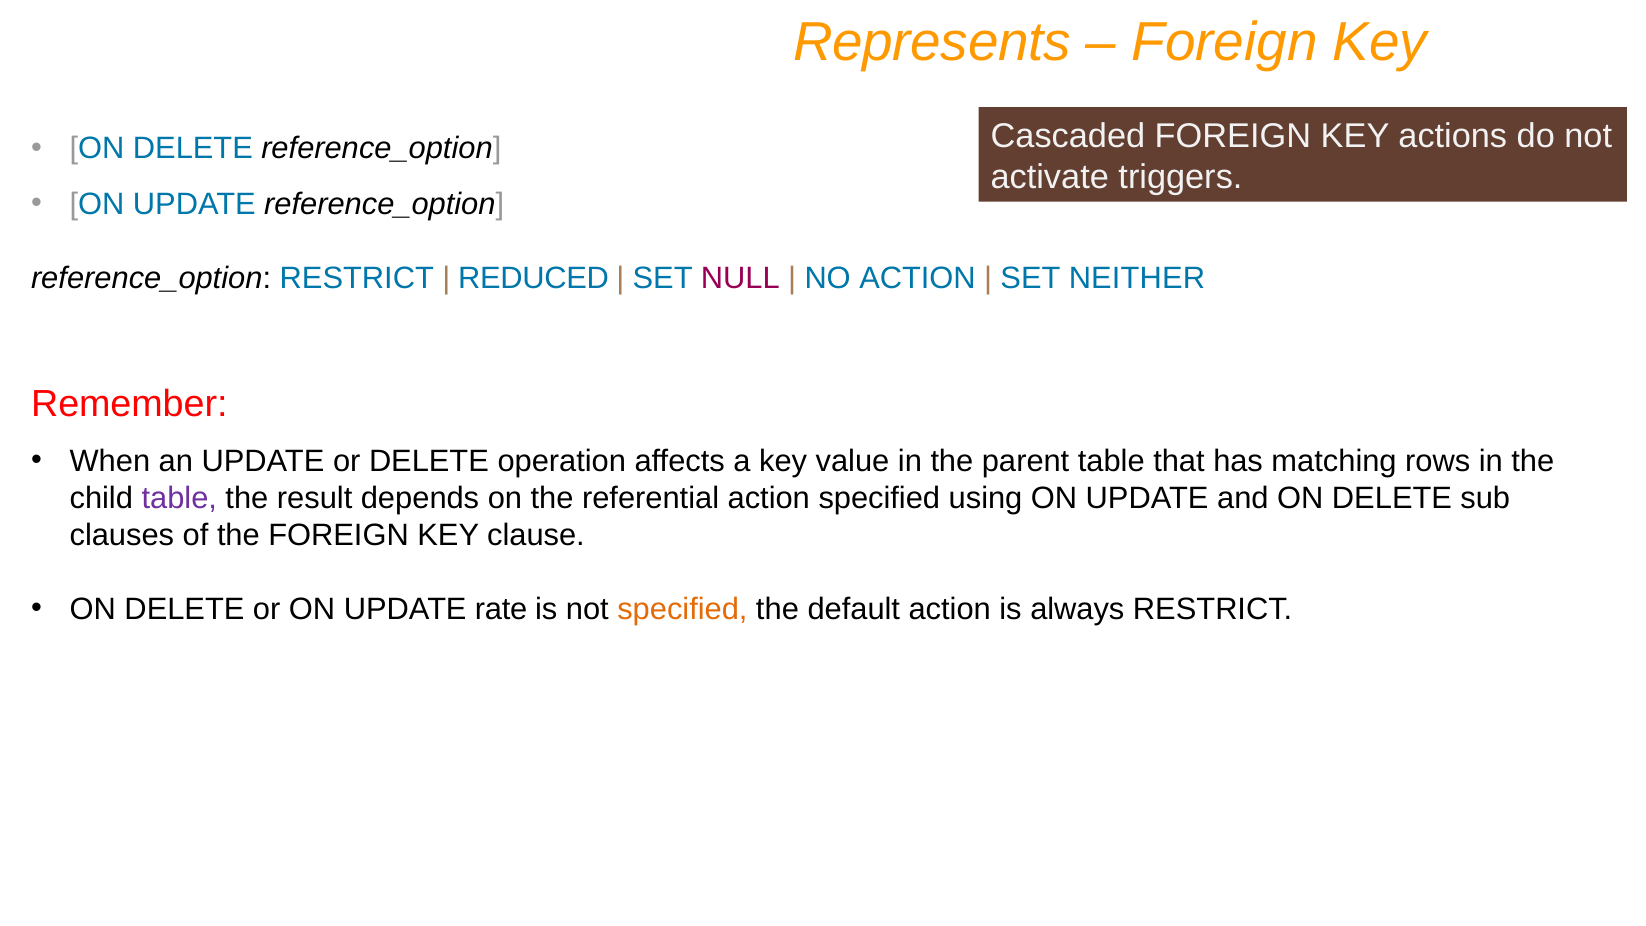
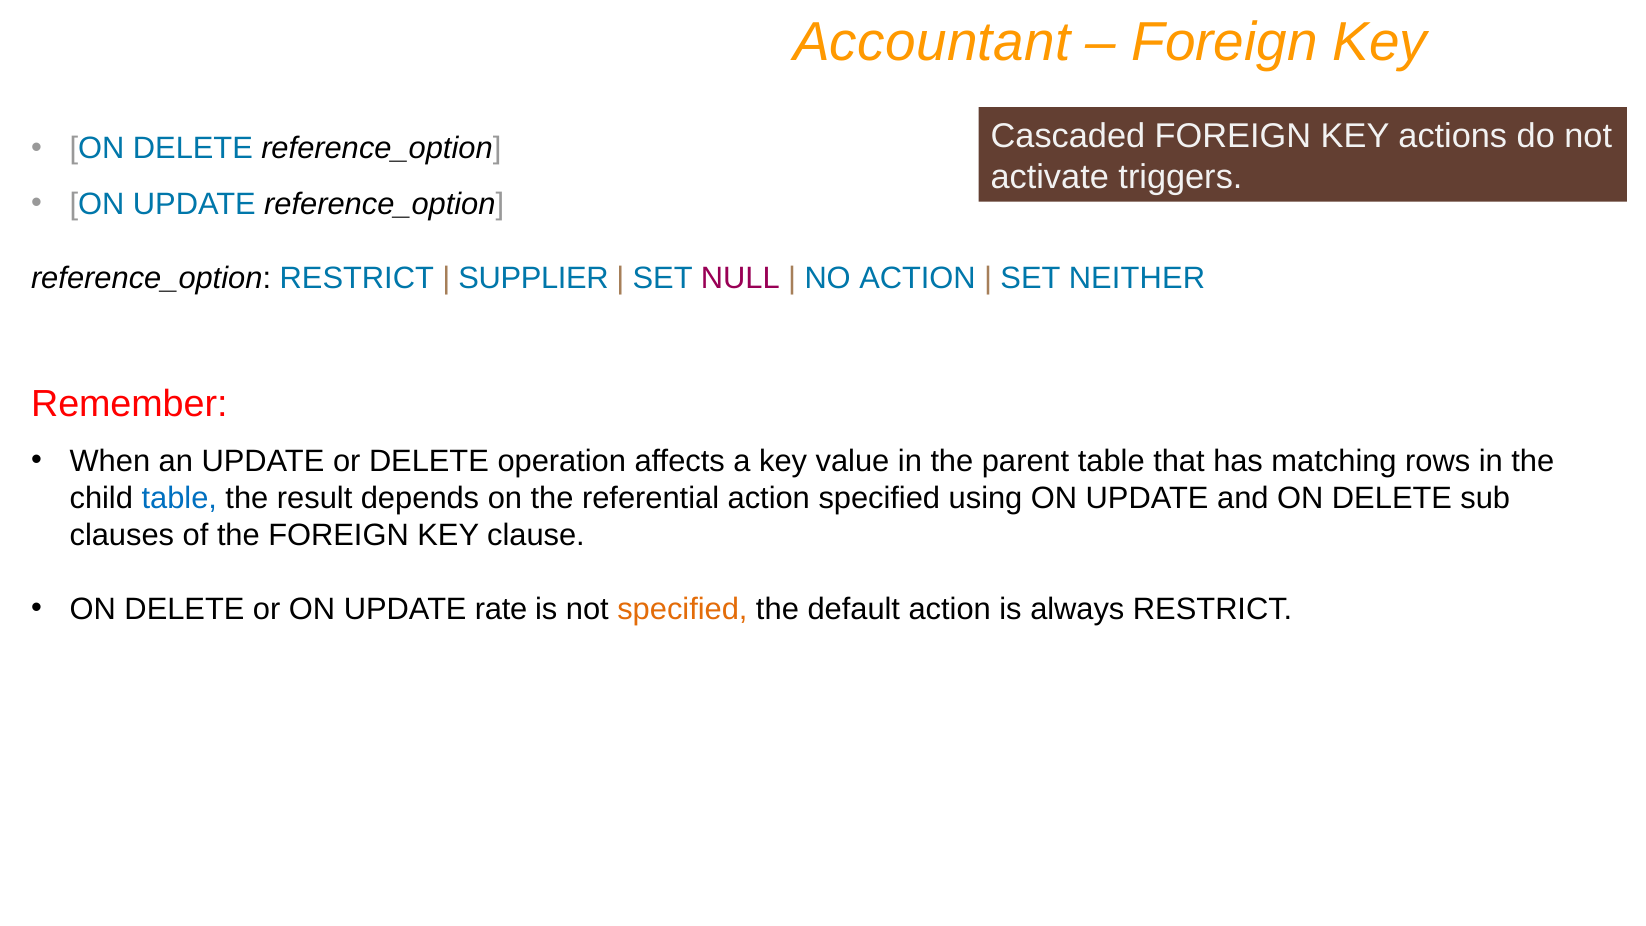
Represents: Represents -> Accountant
REDUCED: REDUCED -> SUPPLIER
table at (179, 498) colour: purple -> blue
